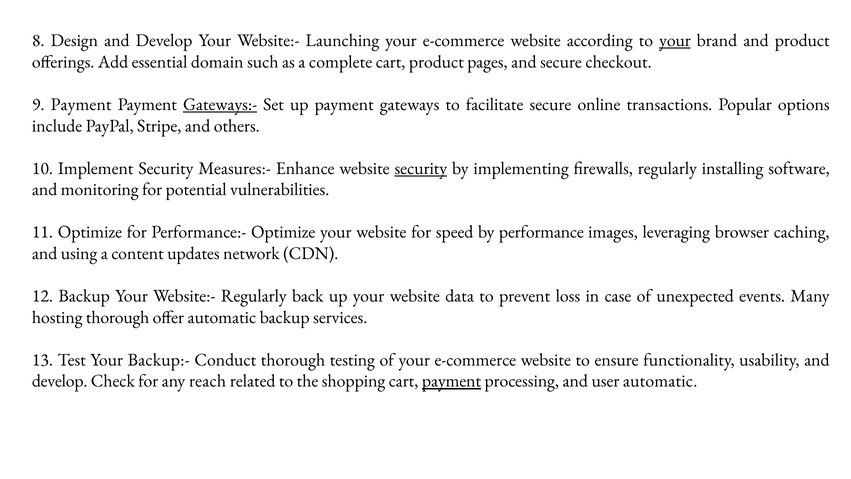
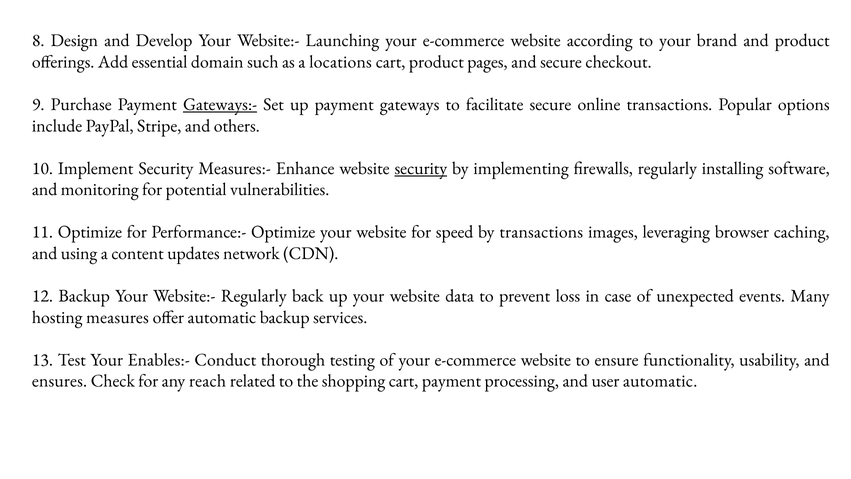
your at (675, 40) underline: present -> none
complete: complete -> locations
9 Payment: Payment -> Purchase
by performance: performance -> transactions
hosting thorough: thorough -> measures
Backup:-: Backup:- -> Enables:-
develop at (60, 381): develop -> ensures
payment at (451, 381) underline: present -> none
